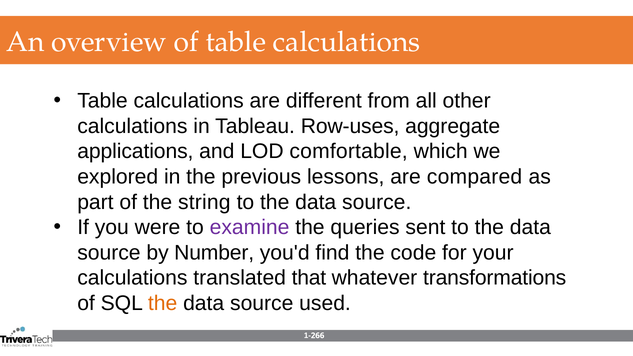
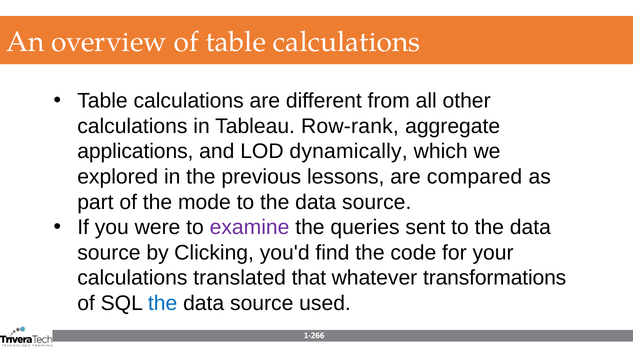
Row-uses: Row-uses -> Row-rank
comfortable: comfortable -> dynamically
string: string -> mode
Number: Number -> Clicking
the at (163, 303) colour: orange -> blue
